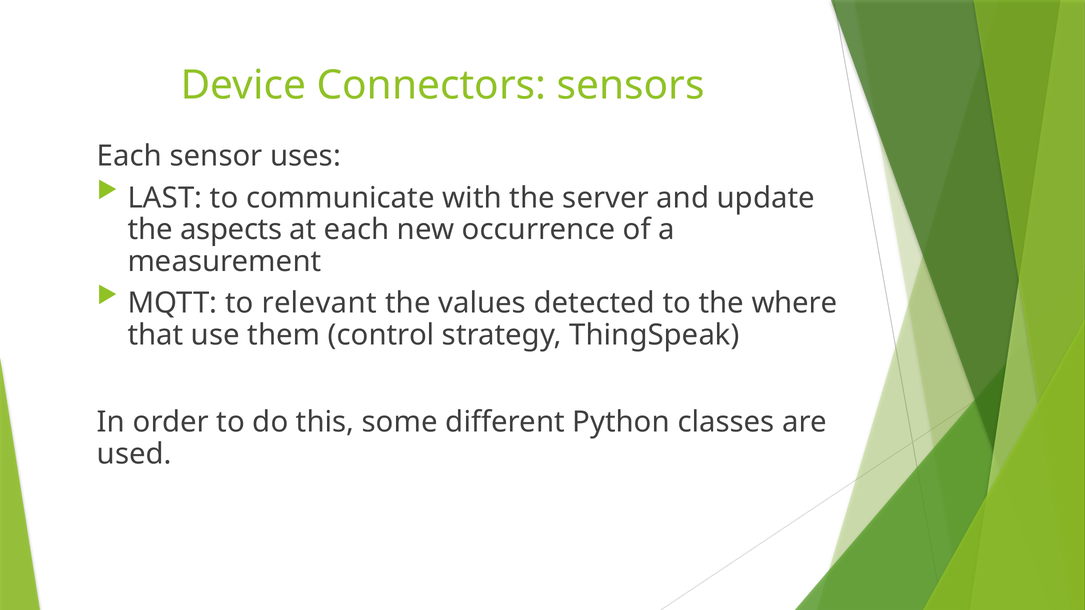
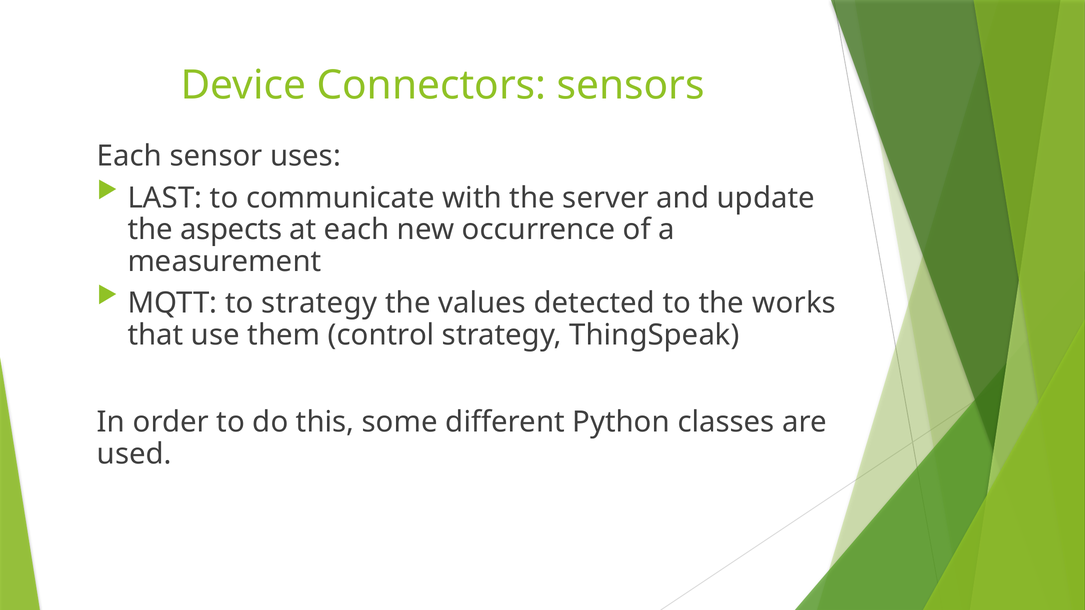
to relevant: relevant -> strategy
where: where -> works
